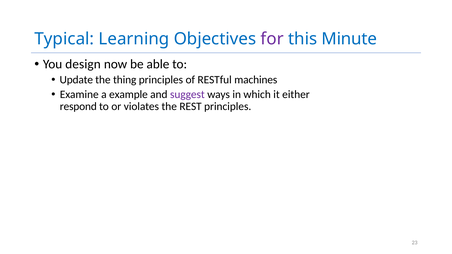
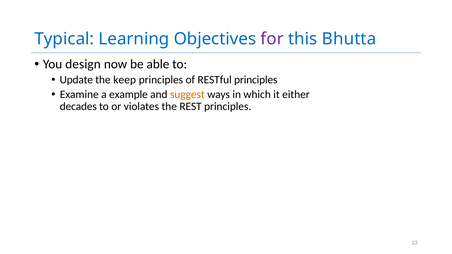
Minute: Minute -> Bhutta
thing: thing -> keep
RESTful machines: machines -> principles
suggest colour: purple -> orange
respond: respond -> decades
